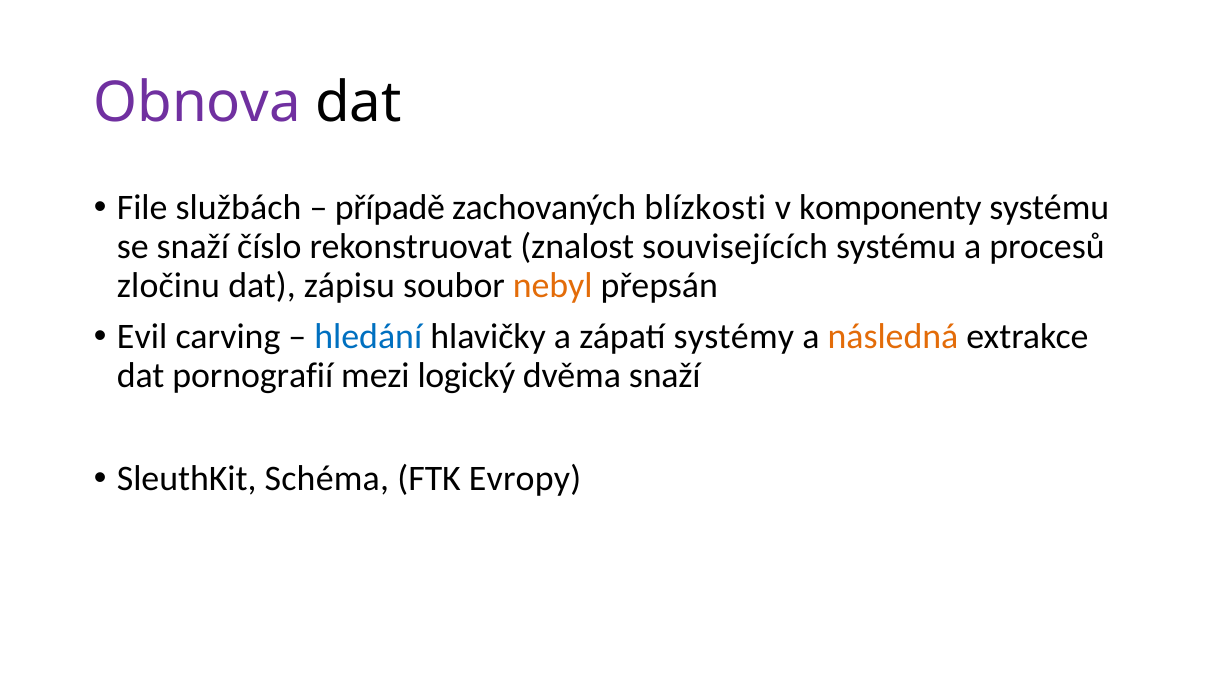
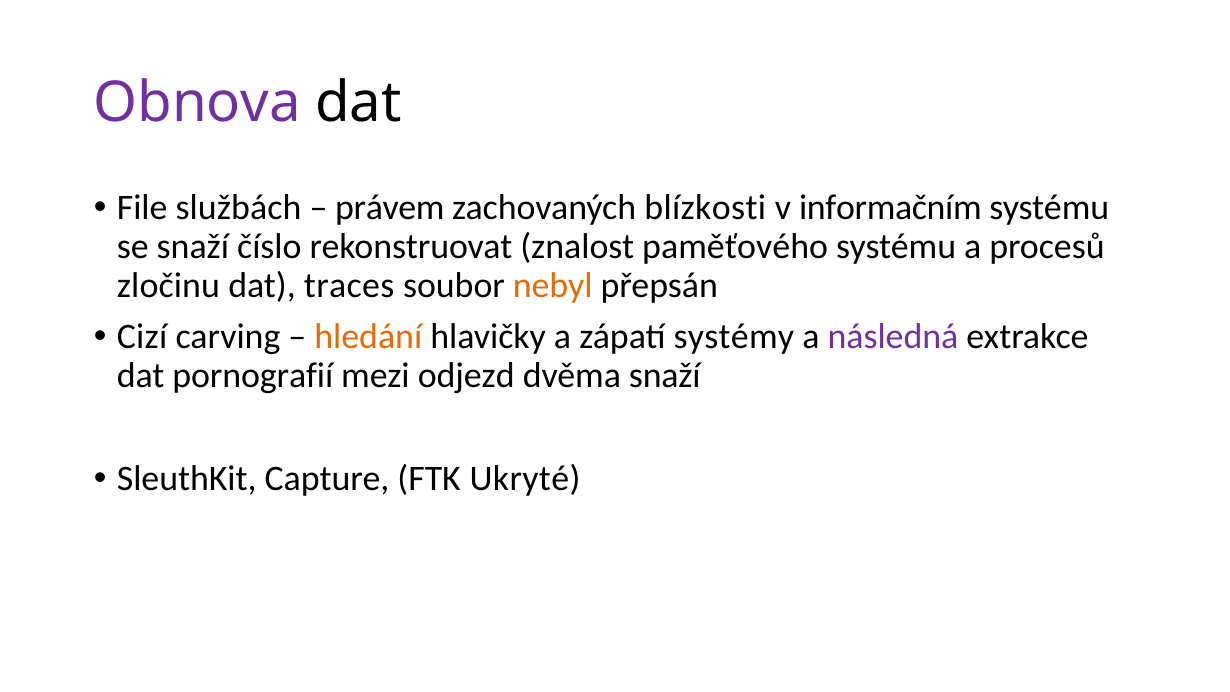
případě: případě -> právem
komponenty: komponenty -> informačním
souvisejících: souvisejících -> paměťového
zápisu: zápisu -> traces
Evil: Evil -> Cizí
hledání colour: blue -> orange
následná colour: orange -> purple
logický: logický -> odjezd
Schéma: Schéma -> Capture
Evropy: Evropy -> Ukryté
